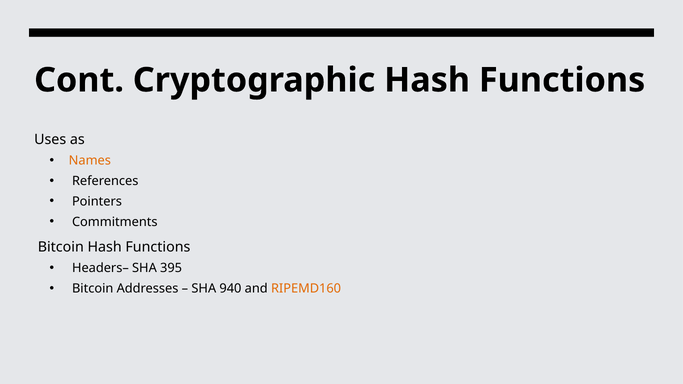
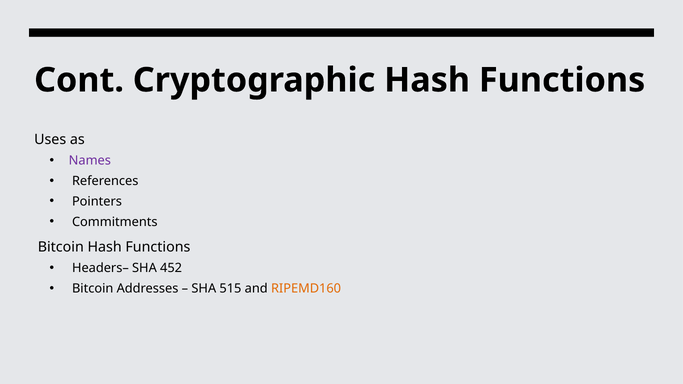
Names colour: orange -> purple
395: 395 -> 452
940: 940 -> 515
